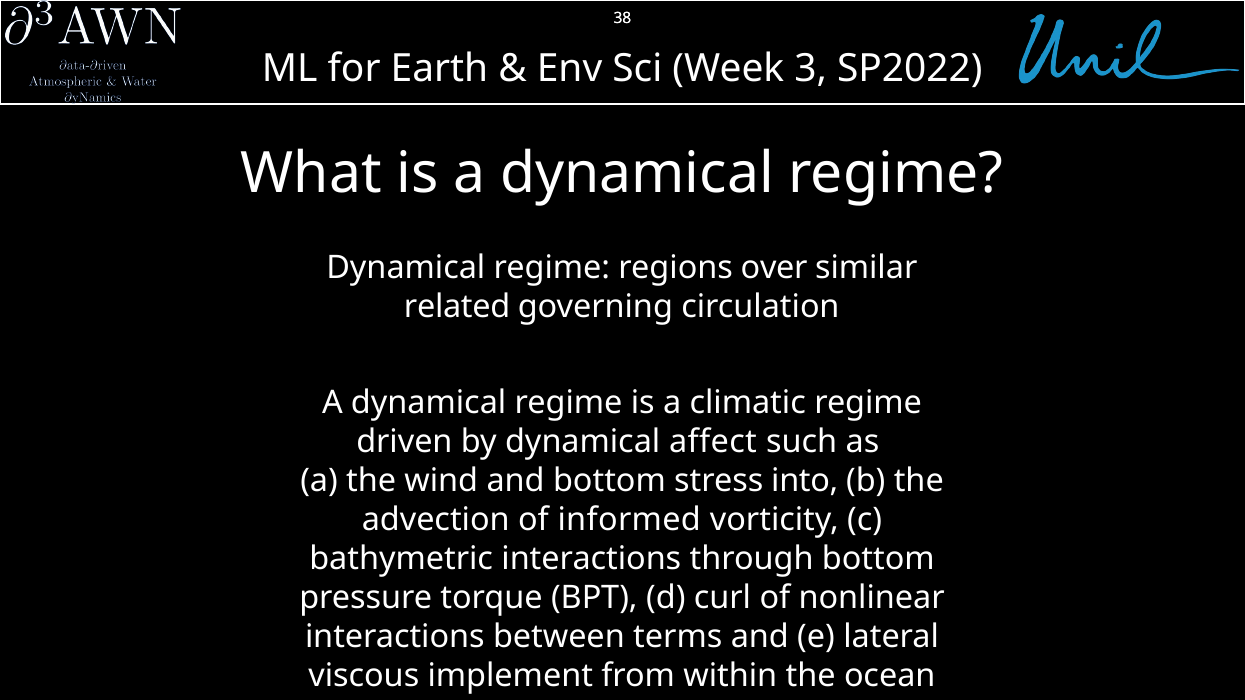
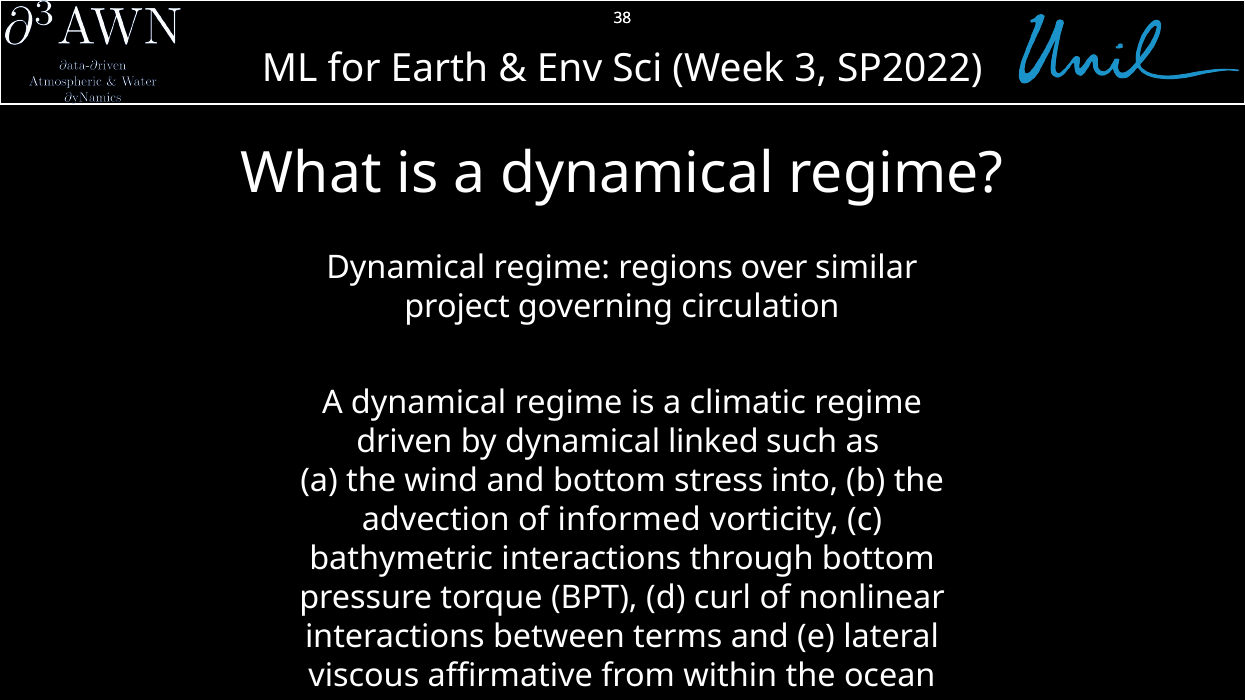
related: related -> project
affect: affect -> linked
implement: implement -> affirmative
